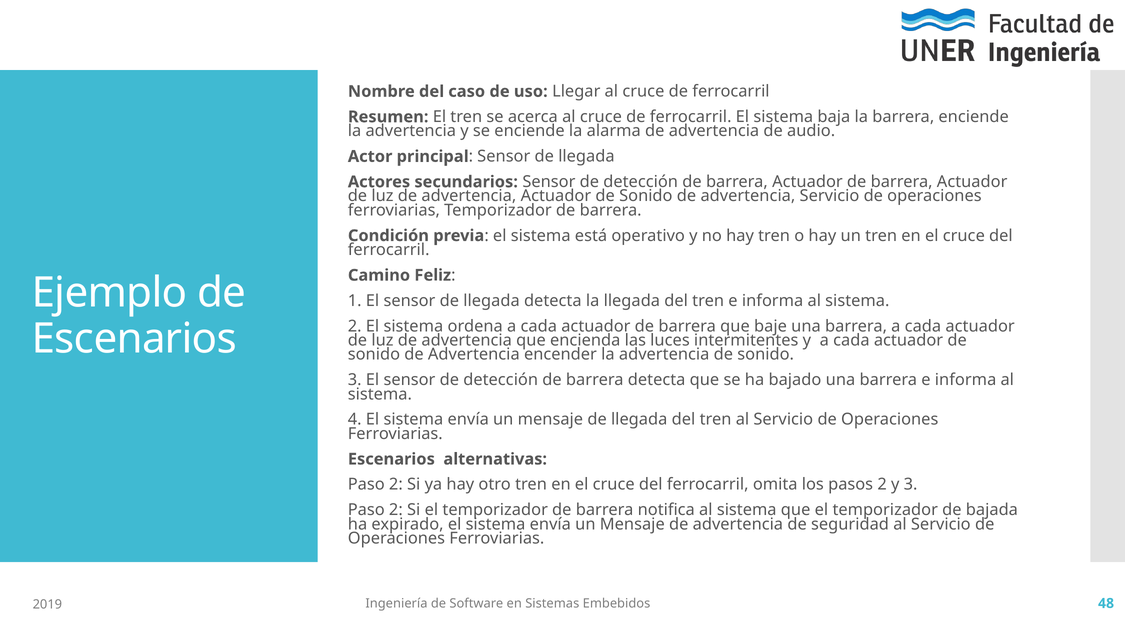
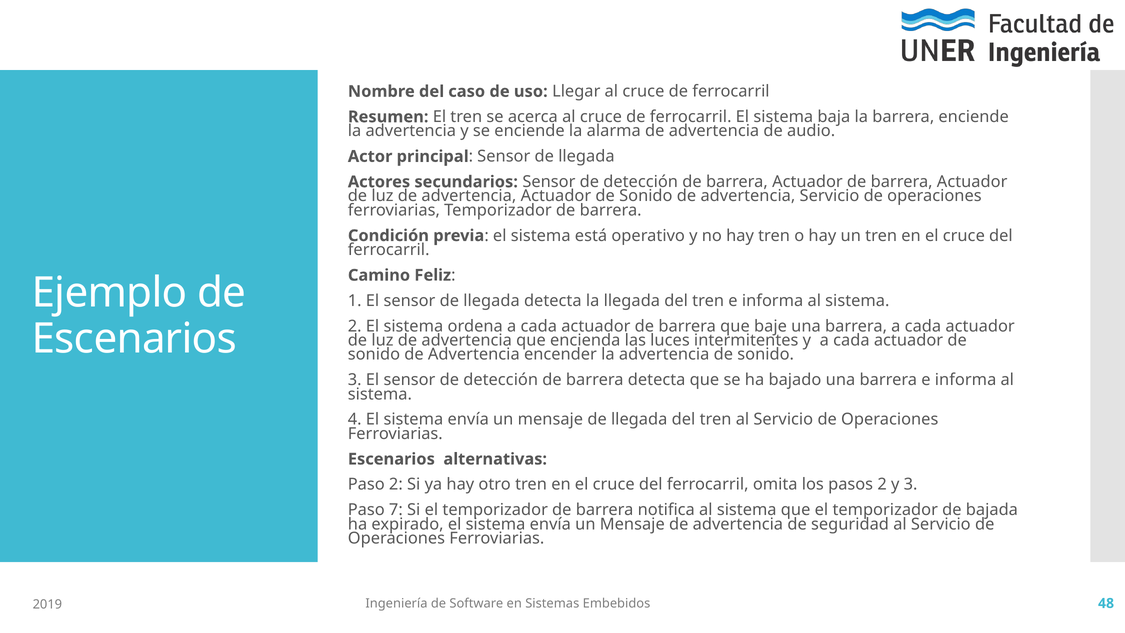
2 at (396, 510): 2 -> 7
